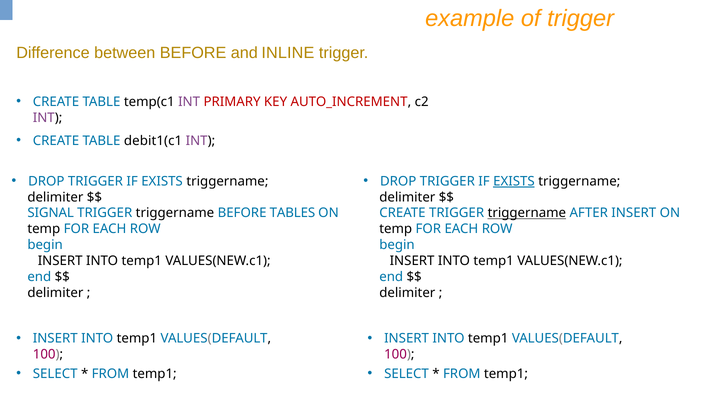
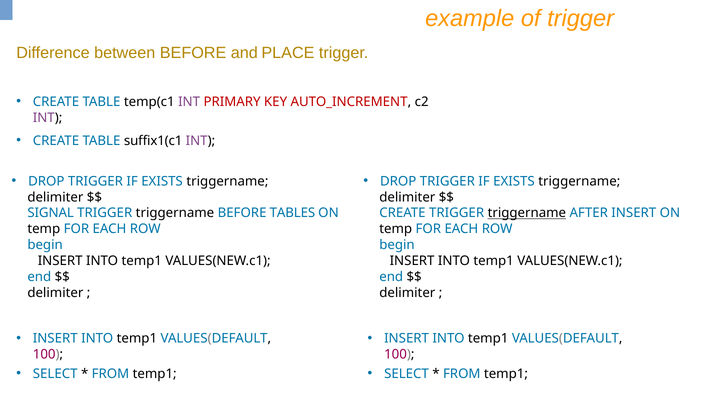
INLINE: INLINE -> PLACE
debit1(c1: debit1(c1 -> suffix1(c1
EXISTS at (514, 181) underline: present -> none
